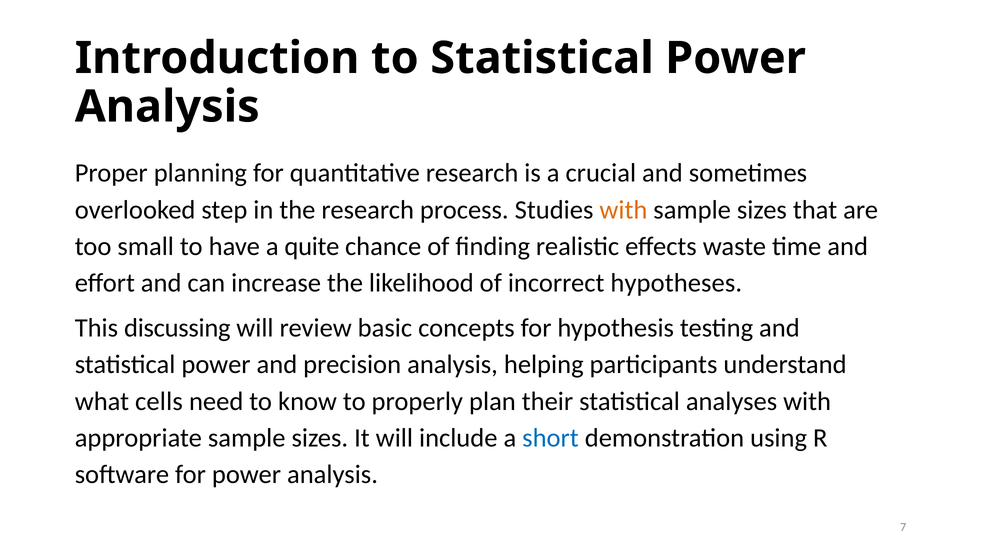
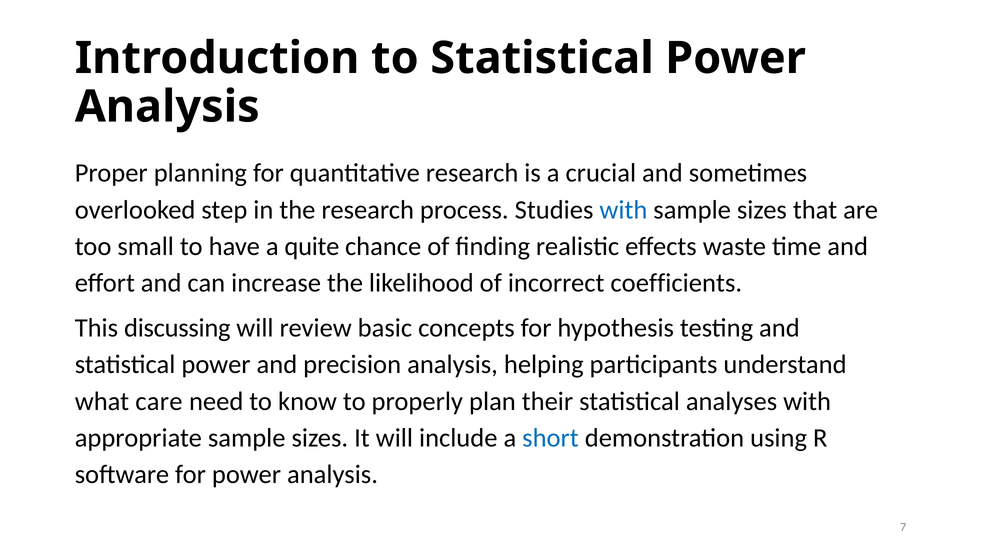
with at (623, 210) colour: orange -> blue
hypotheses: hypotheses -> coefficients
cells: cells -> care
